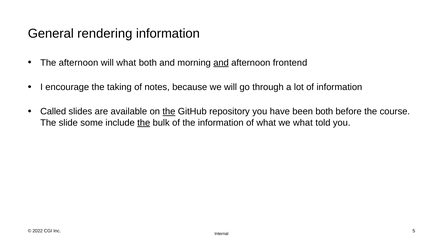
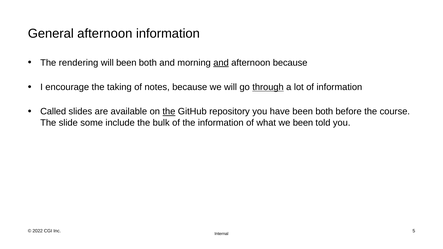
General rendering: rendering -> afternoon
The afternoon: afternoon -> rendering
will what: what -> been
afternoon frontend: frontend -> because
through underline: none -> present
the at (144, 123) underline: present -> none
we what: what -> been
